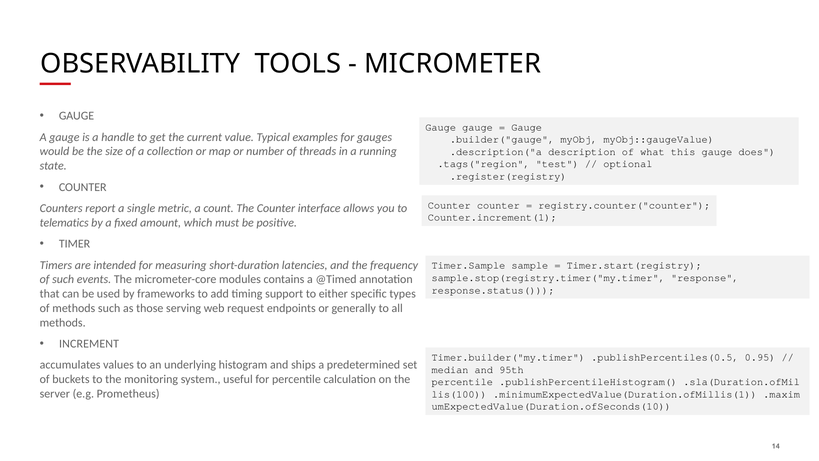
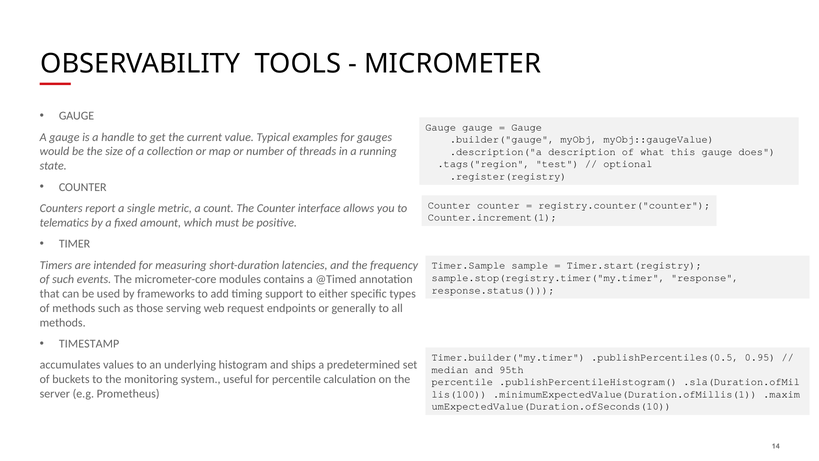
INCREMENT: INCREMENT -> TIMESTAMP
